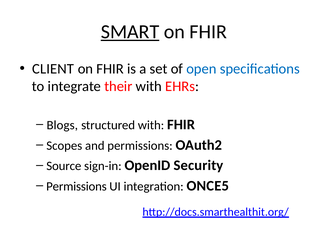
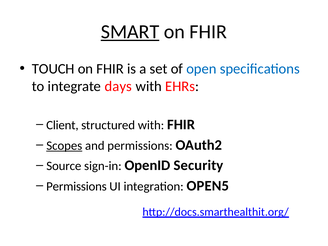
CLIENT: CLIENT -> TOUCH
their: their -> days
Blogs: Blogs -> Client
Scopes underline: none -> present
ONCE5: ONCE5 -> OPEN5
